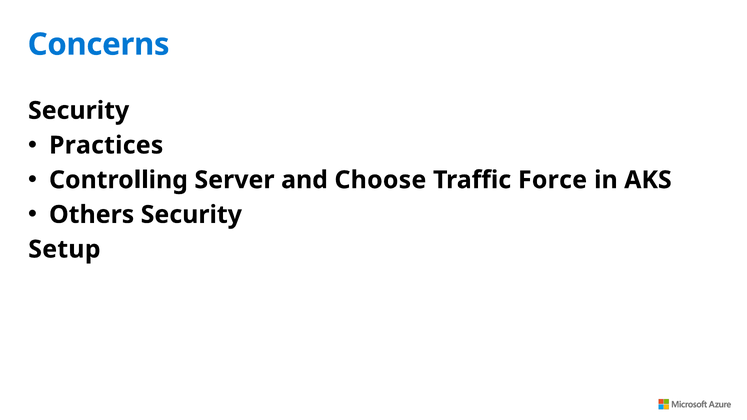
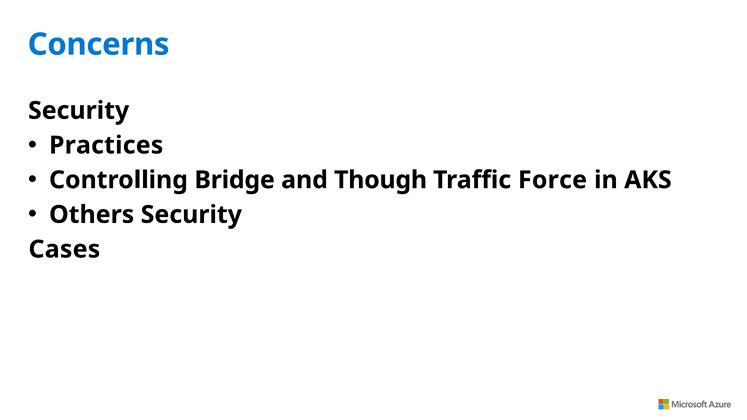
Server: Server -> Bridge
Choose: Choose -> Though
Setup: Setup -> Cases
